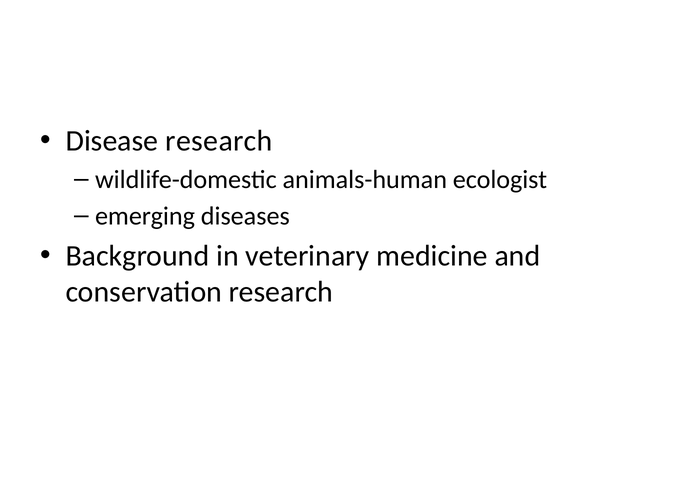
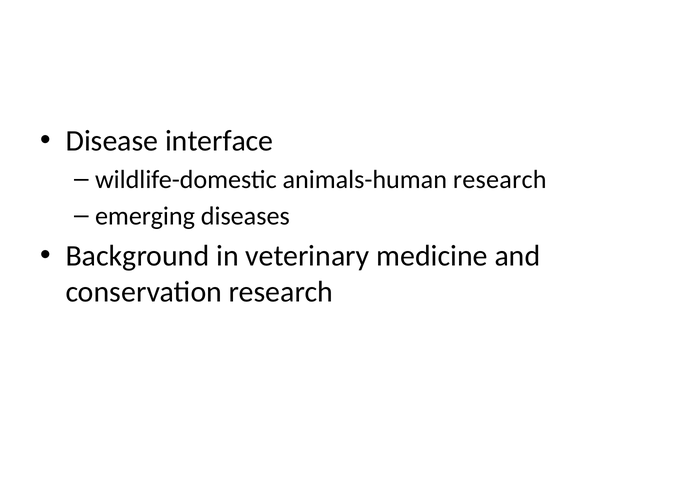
Disease research: research -> interface
animals-human ecologist: ecologist -> research
